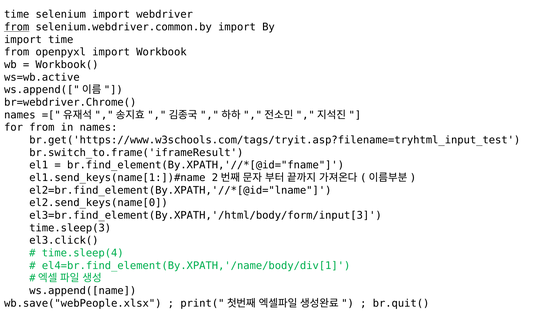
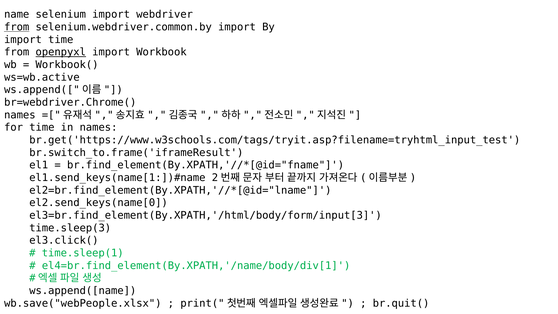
time at (17, 14): time -> name
openpyxl underline: none -> present
for from: from -> time
time.sleep(4: time.sleep(4 -> time.sleep(1
